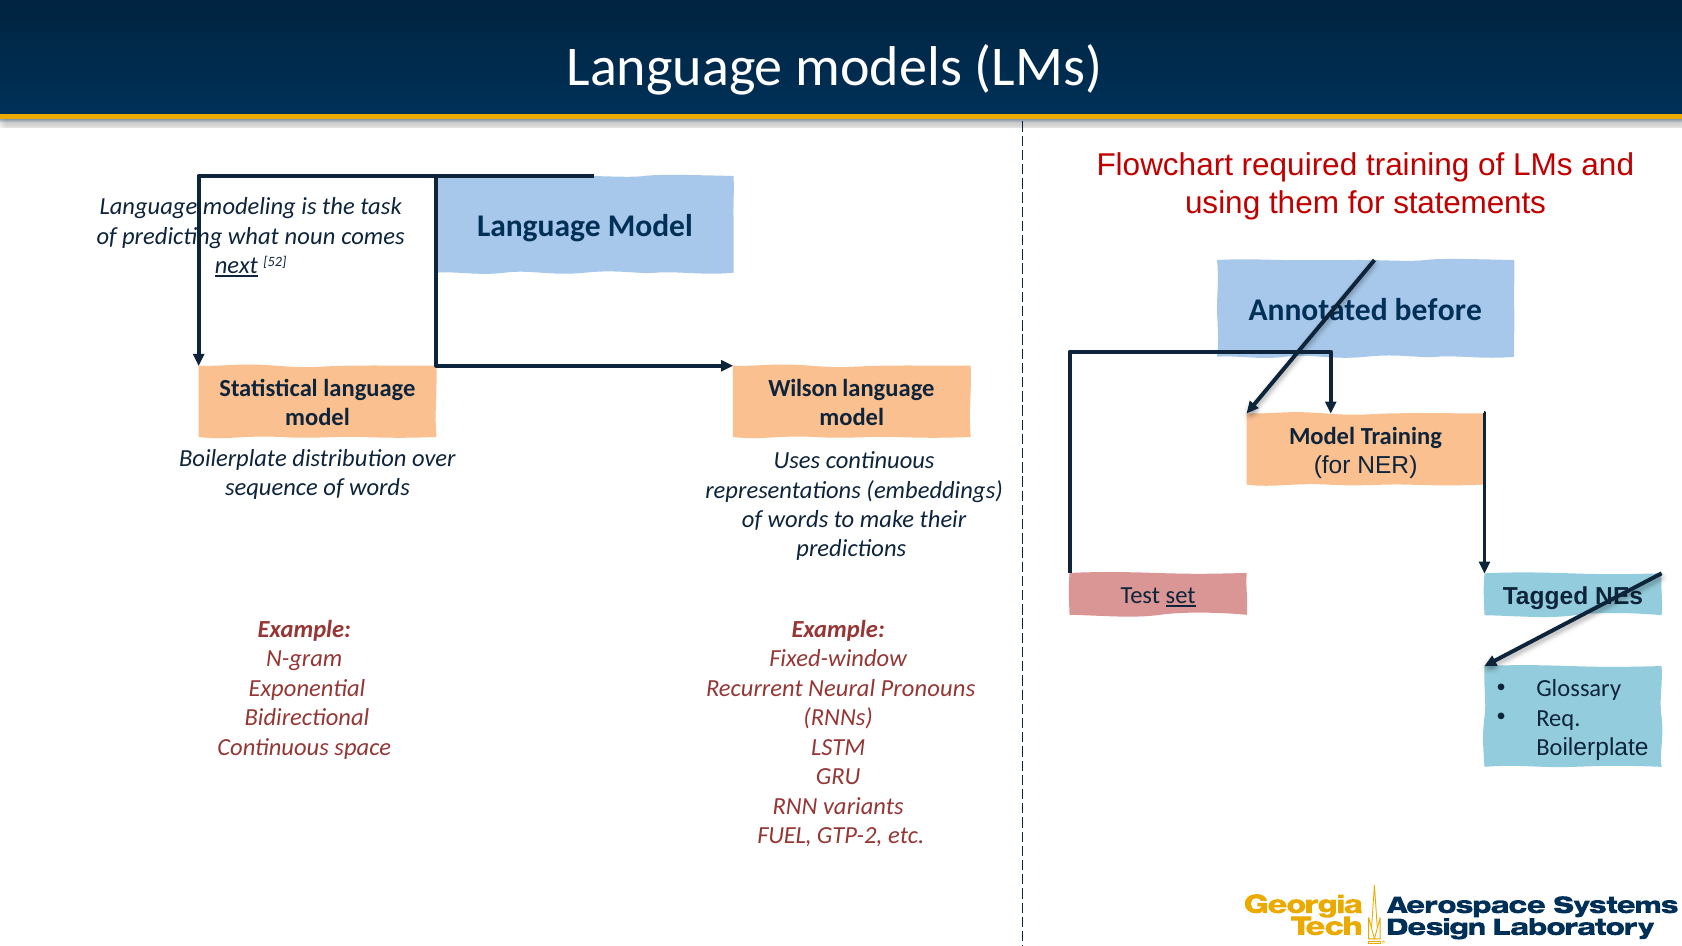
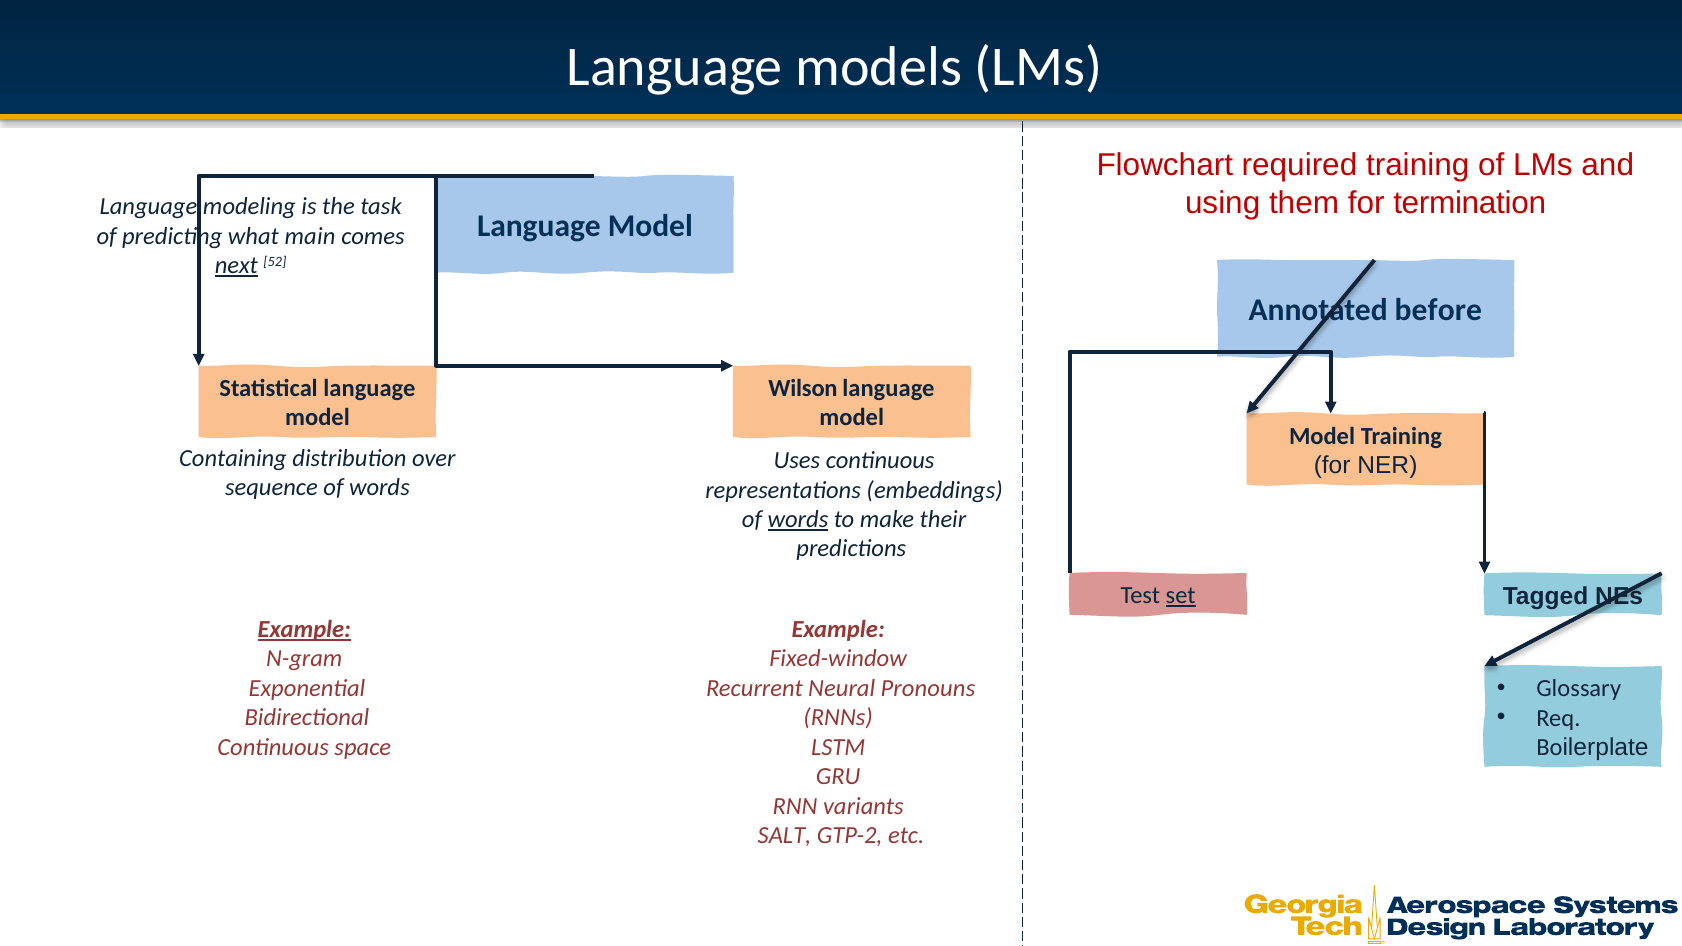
statements: statements -> termination
noun: noun -> main
Boilerplate at (233, 458): Boilerplate -> Containing
words at (798, 519) underline: none -> present
Example at (304, 629) underline: none -> present
FUEL: FUEL -> SALT
